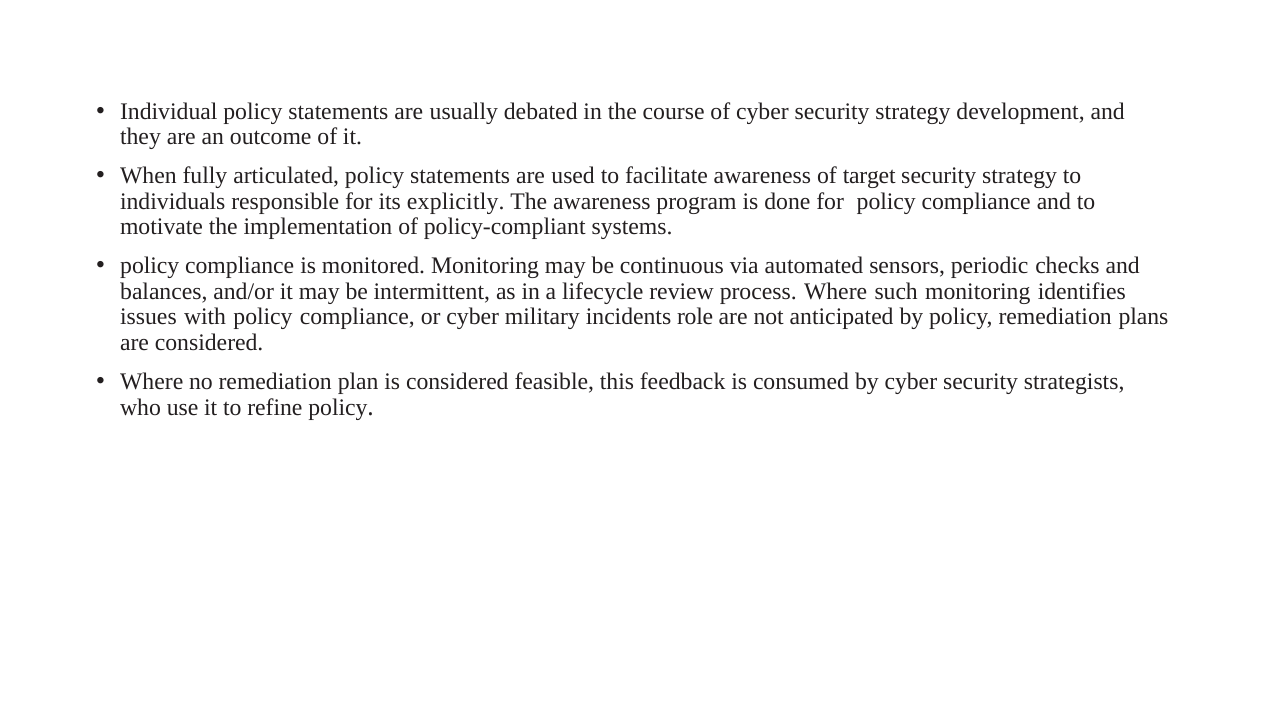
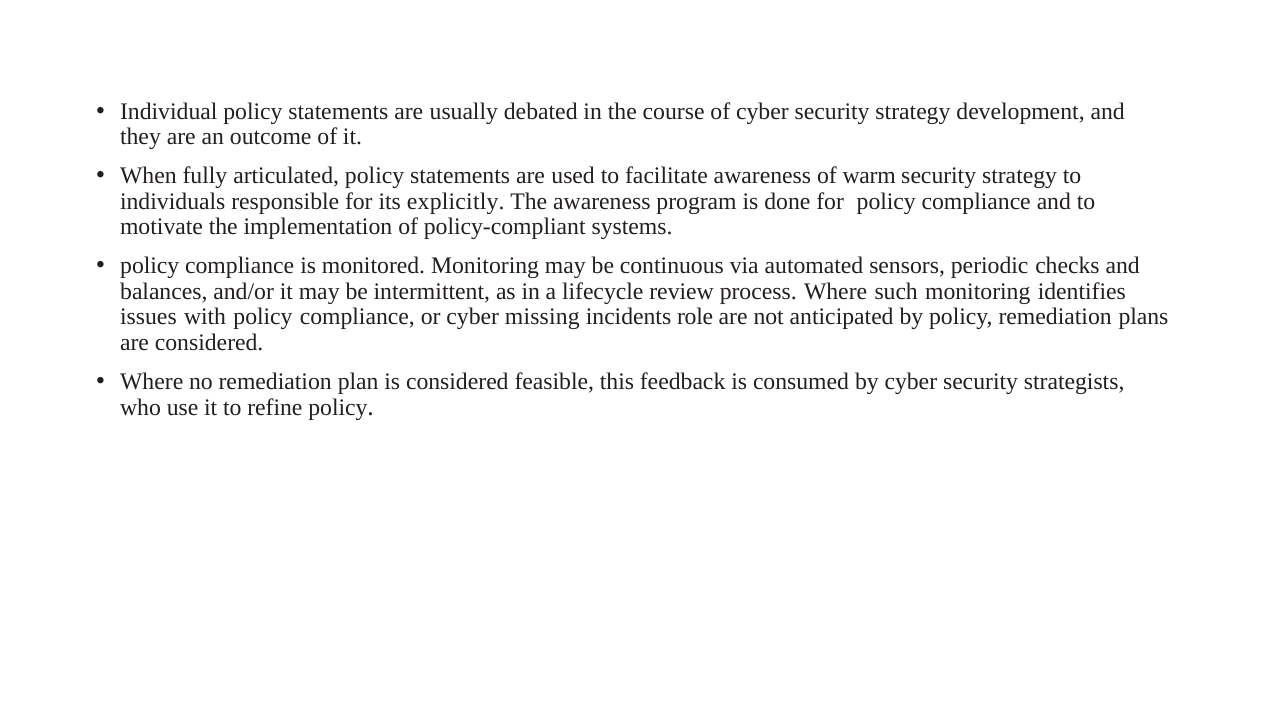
target: target -> warm
military: military -> missing
